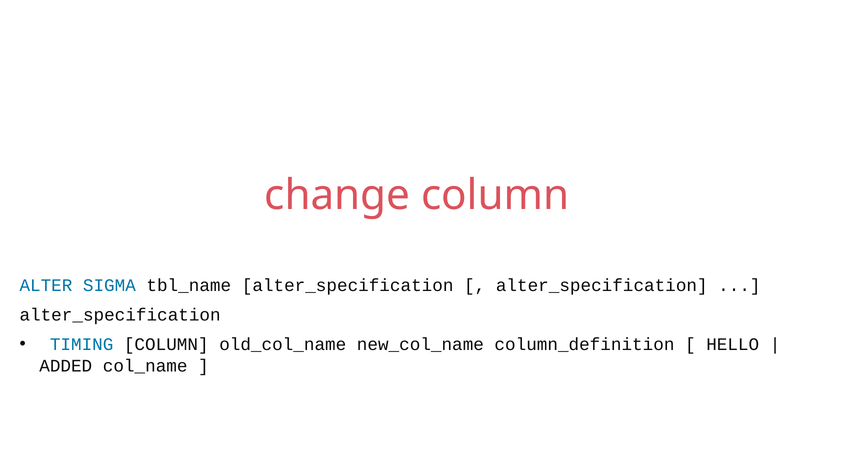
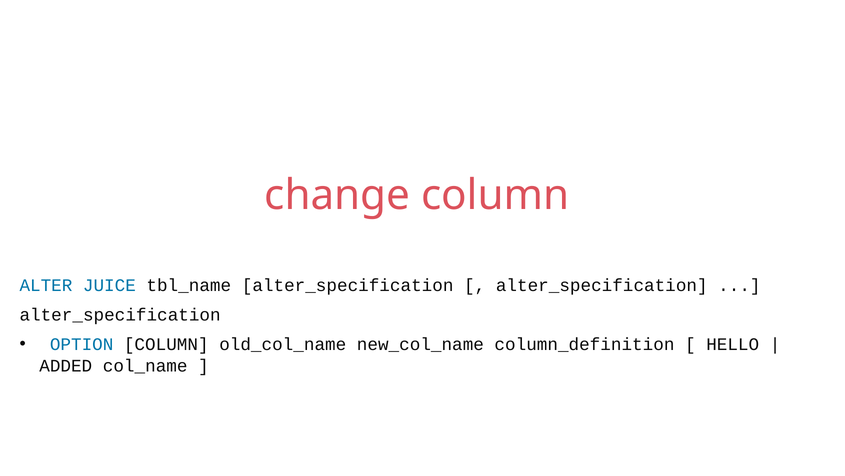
SIGMA: SIGMA -> JUICE
TIMING: TIMING -> OPTION
